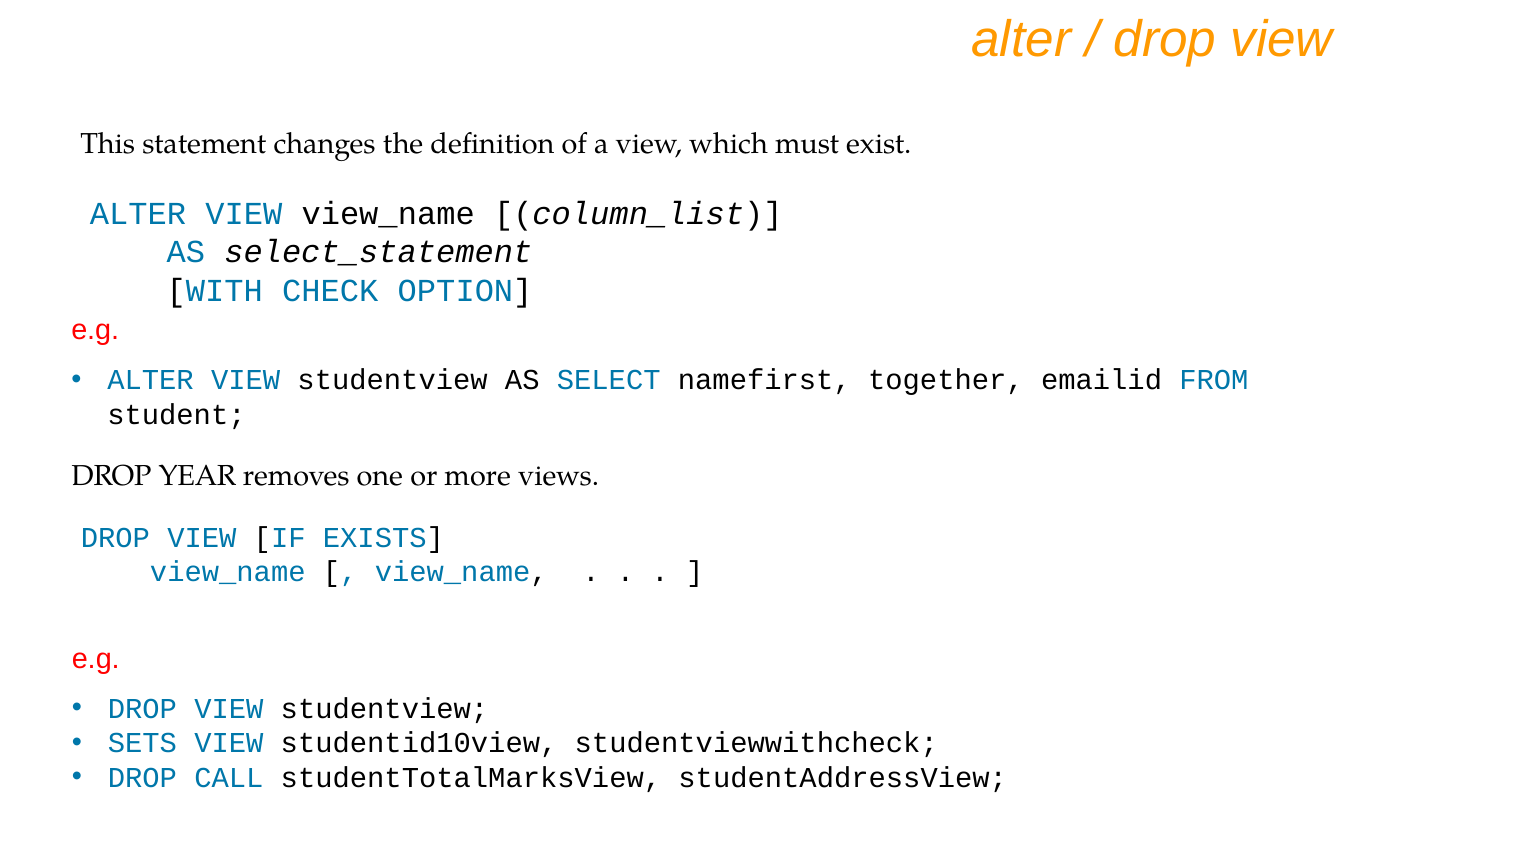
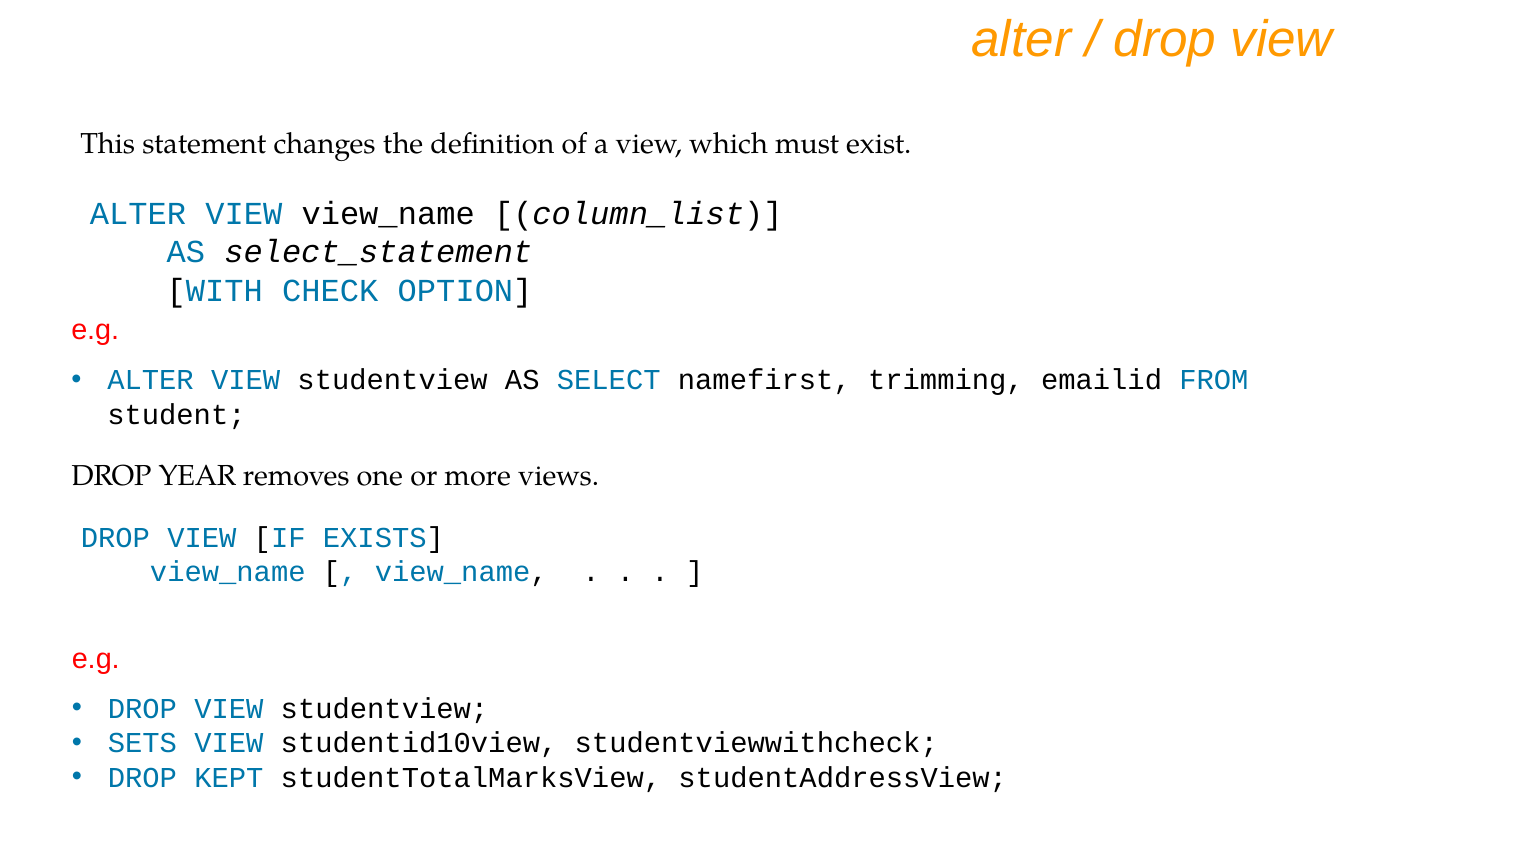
together: together -> trimming
CALL: CALL -> KEPT
